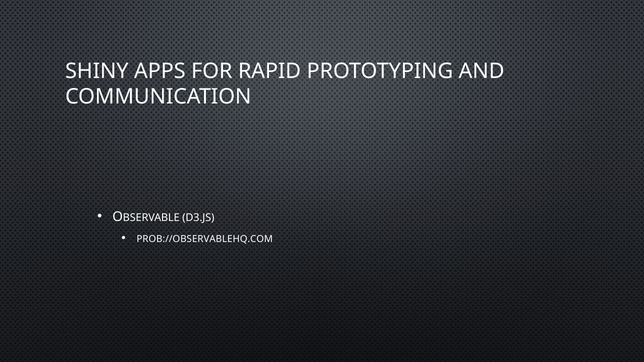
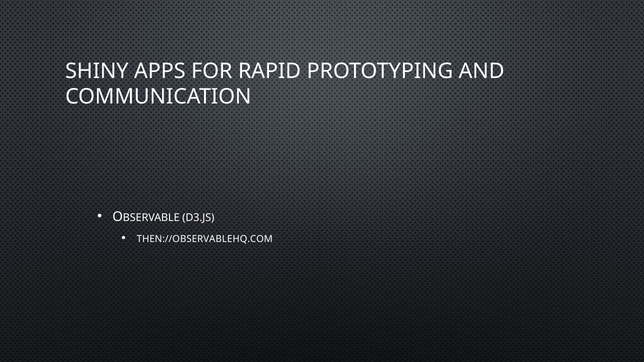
PROB://OBSERVABLEHQ.COM: PROB://OBSERVABLEHQ.COM -> THEN://OBSERVABLEHQ.COM
